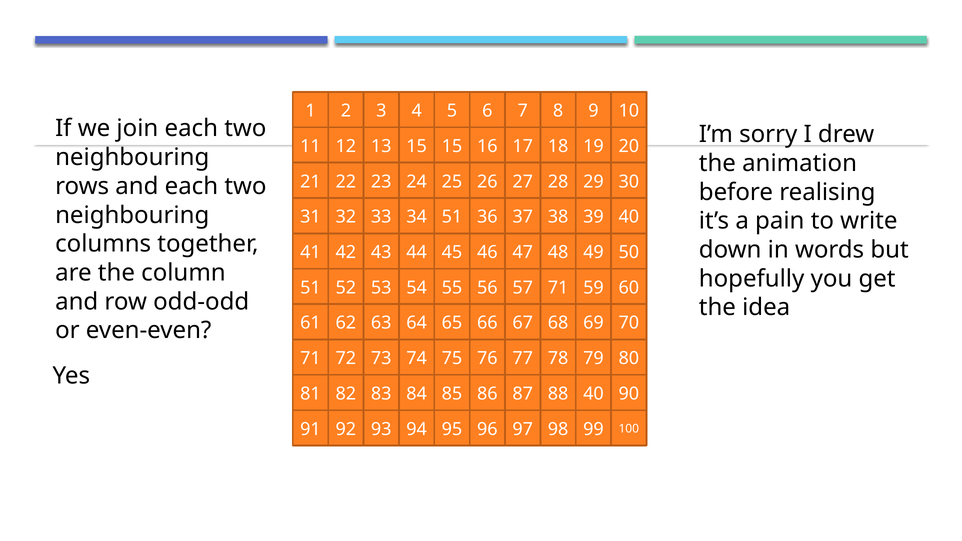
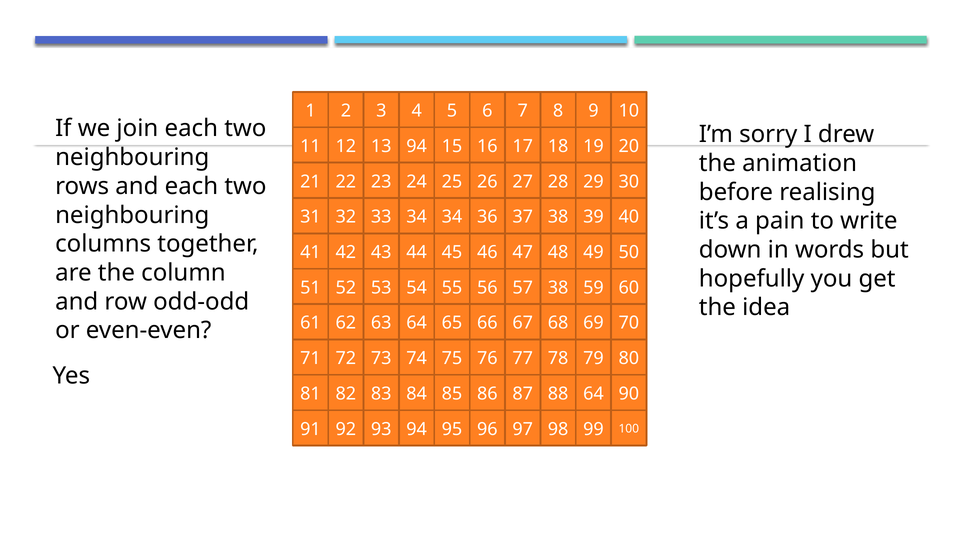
13 15: 15 -> 94
34 51: 51 -> 34
57 71: 71 -> 38
88 40: 40 -> 64
